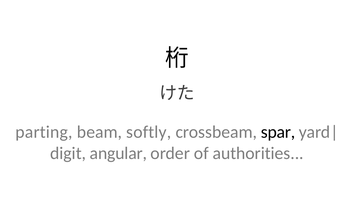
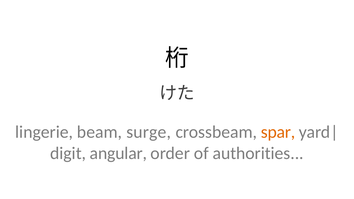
parting: parting -> lingerie
softly: softly -> surge
spar colour: black -> orange
